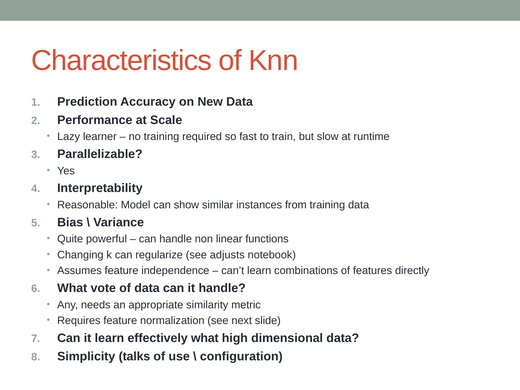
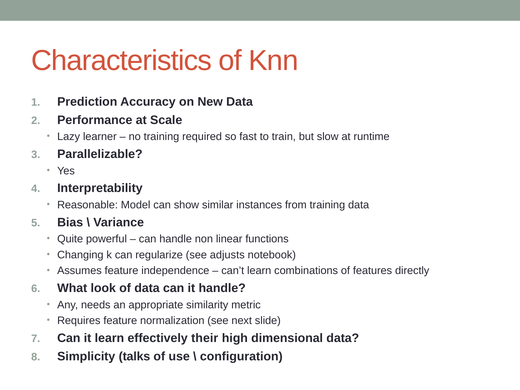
vote: vote -> look
effectively what: what -> their
